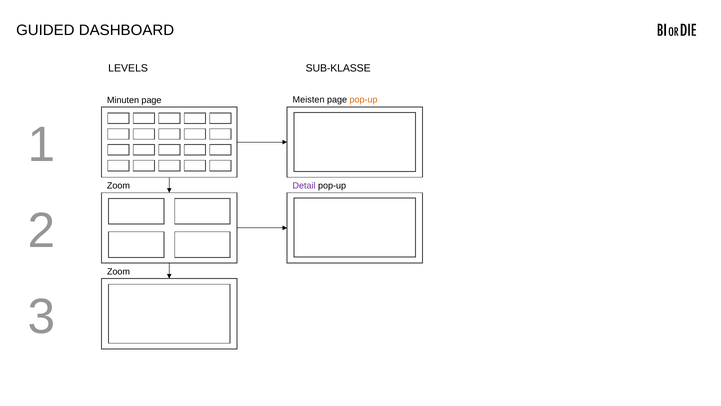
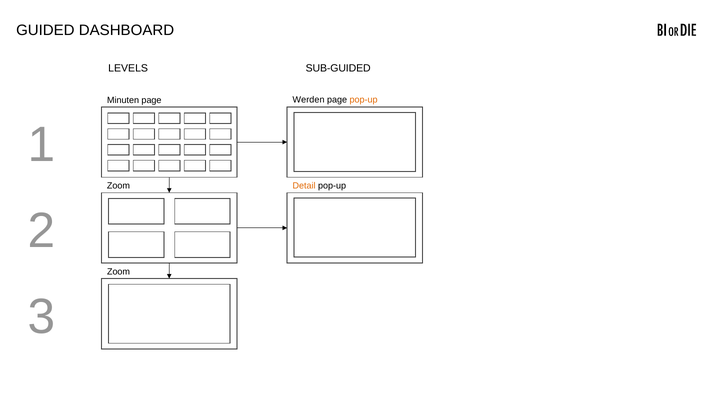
SUB-KLASSE: SUB-KLASSE -> SUB-GUIDED
Meisten: Meisten -> Werden
Detail colour: purple -> orange
